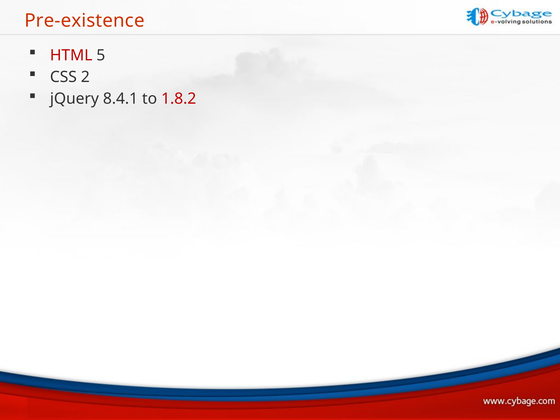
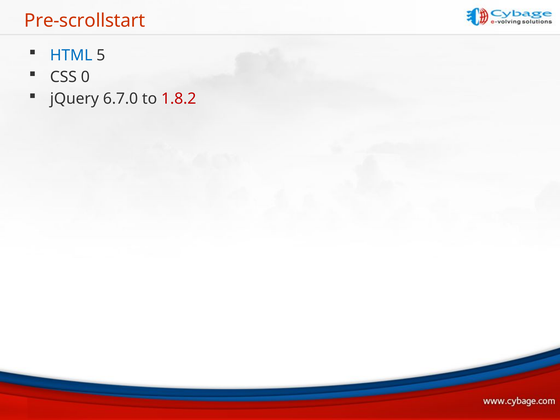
Pre-existence: Pre-existence -> Pre-scrollstart
HTML colour: red -> blue
2: 2 -> 0
8.4.1: 8.4.1 -> 6.7.0
